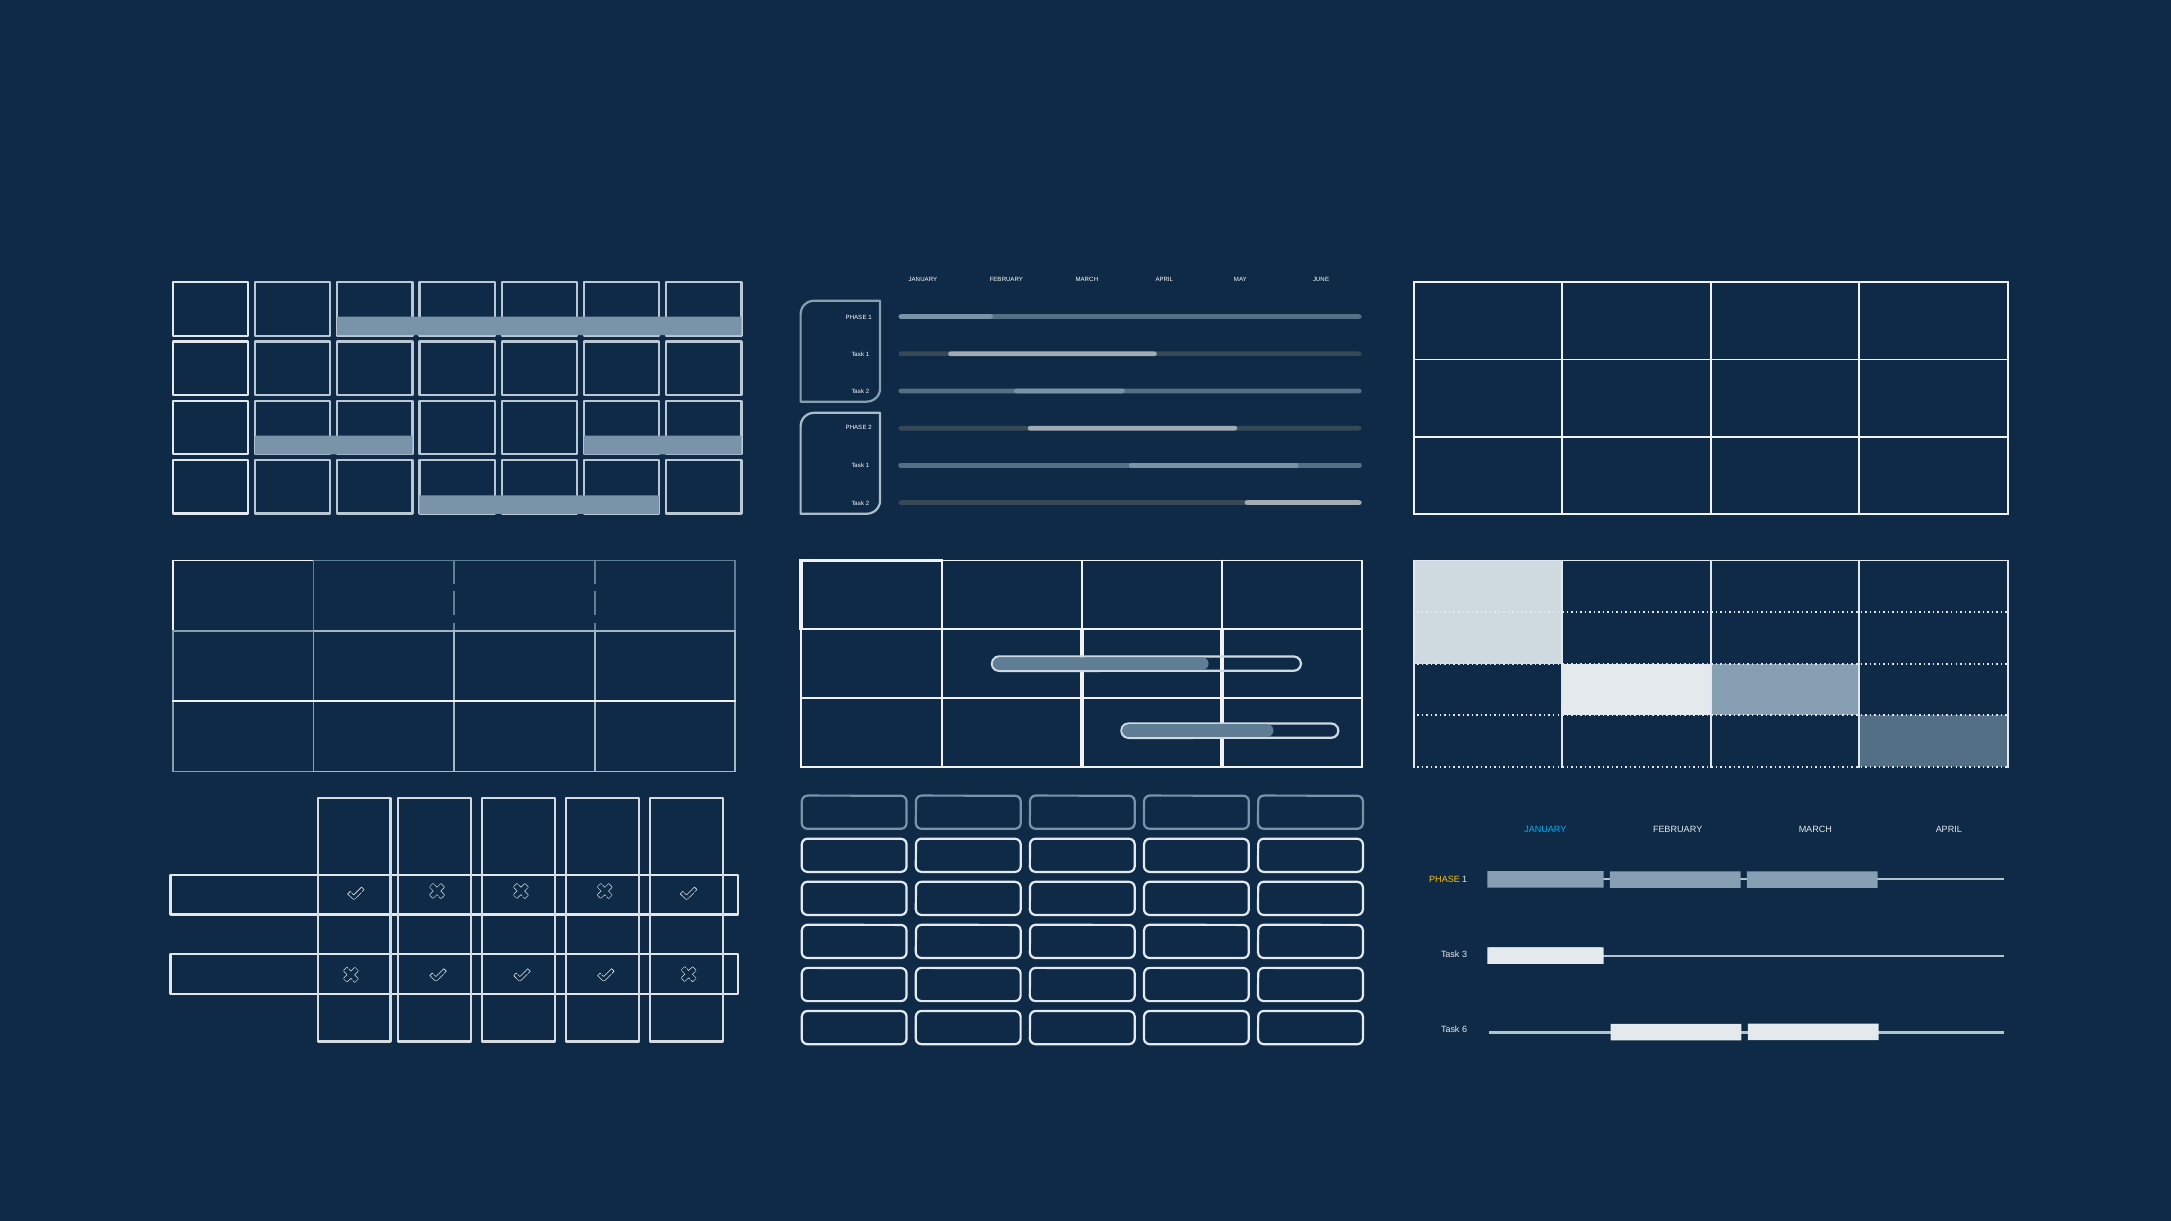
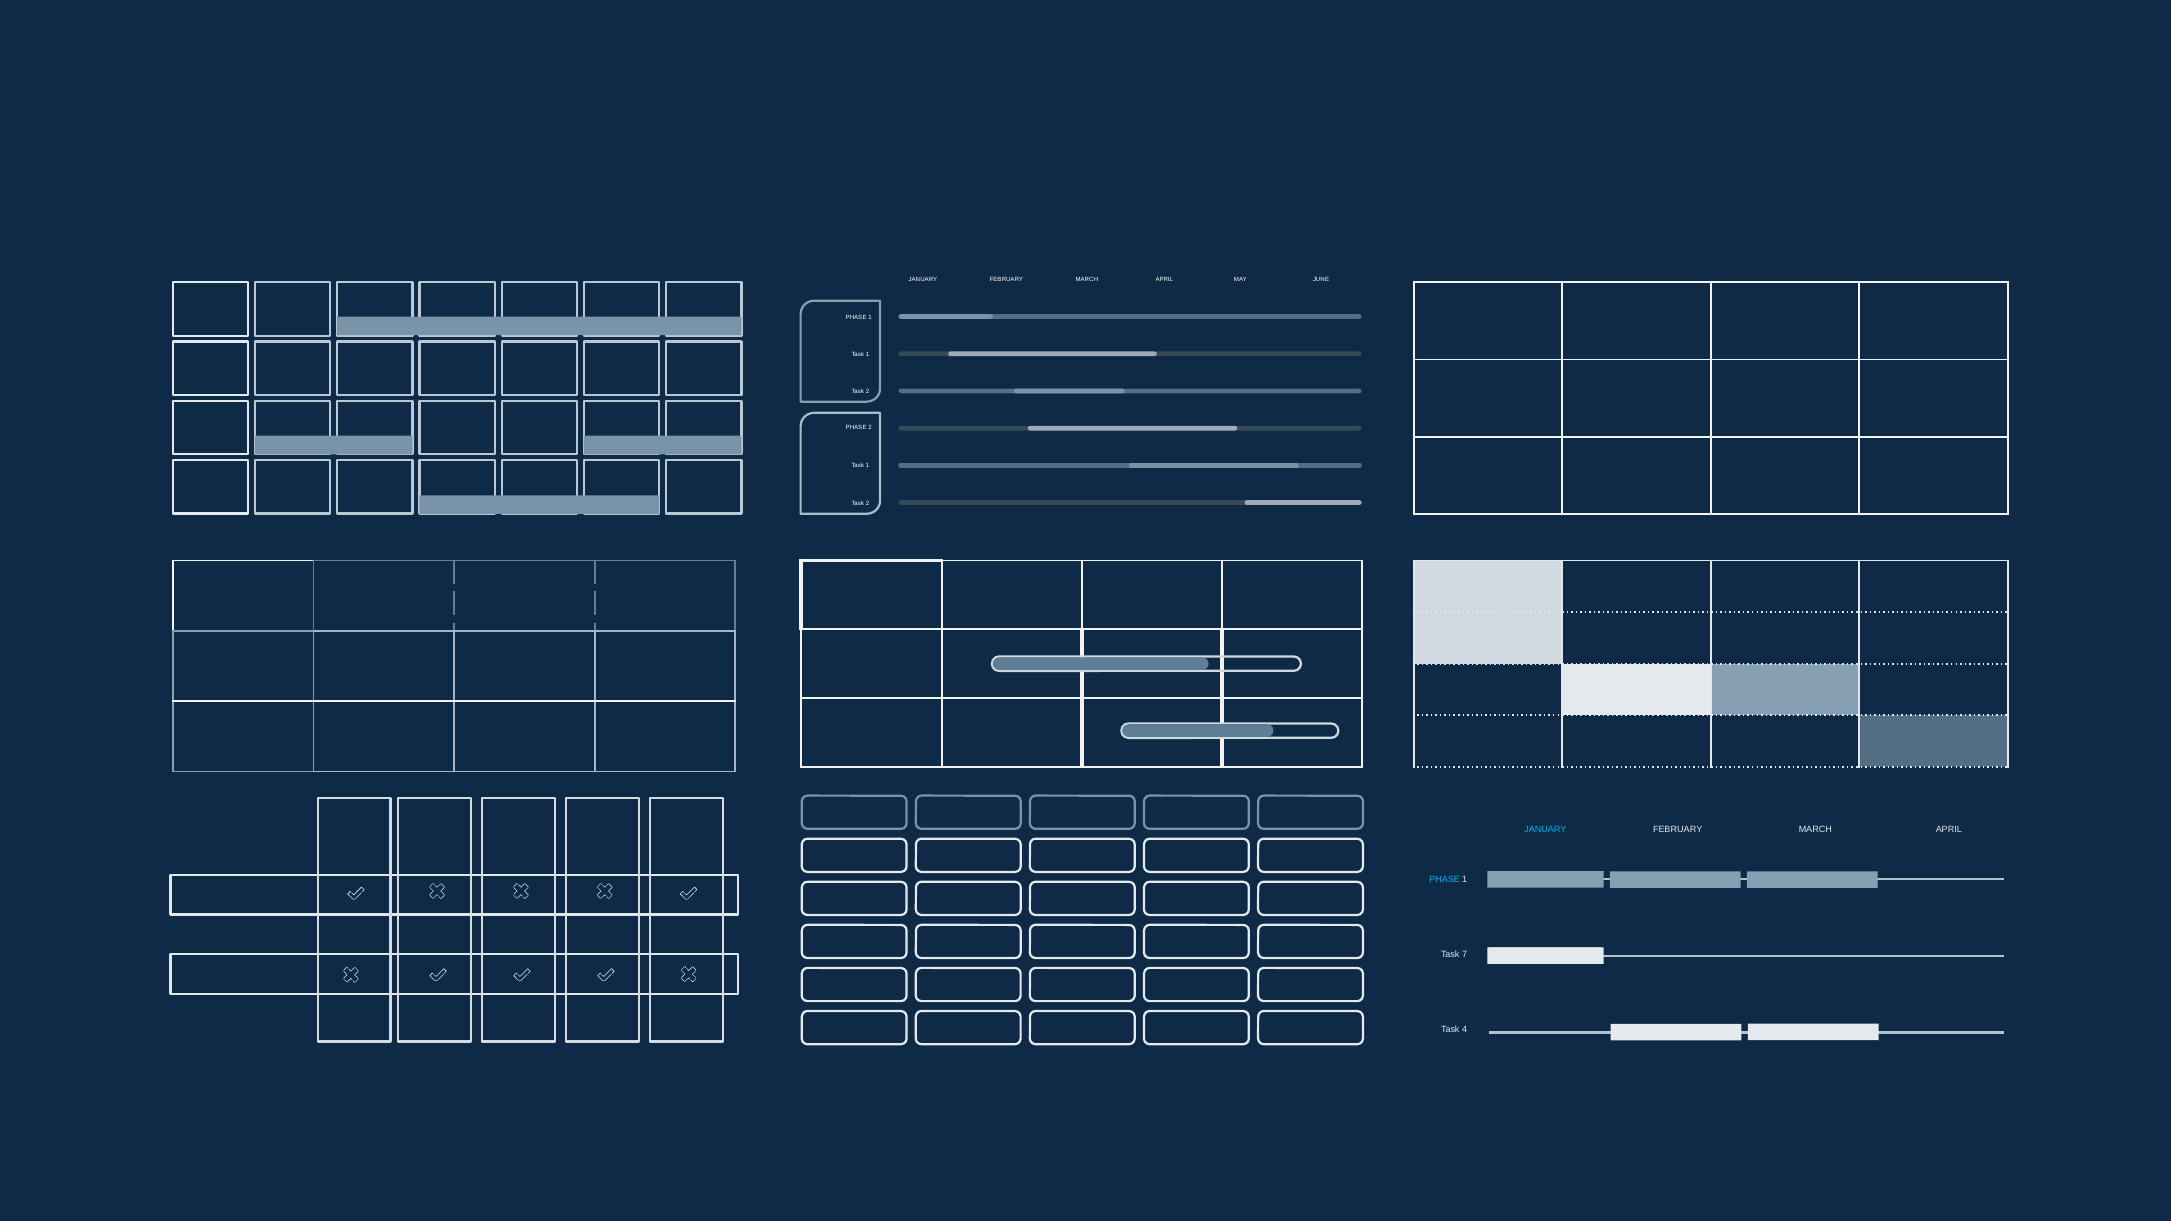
PHASE at (1445, 880) colour: yellow -> light blue
3: 3 -> 7
6: 6 -> 4
